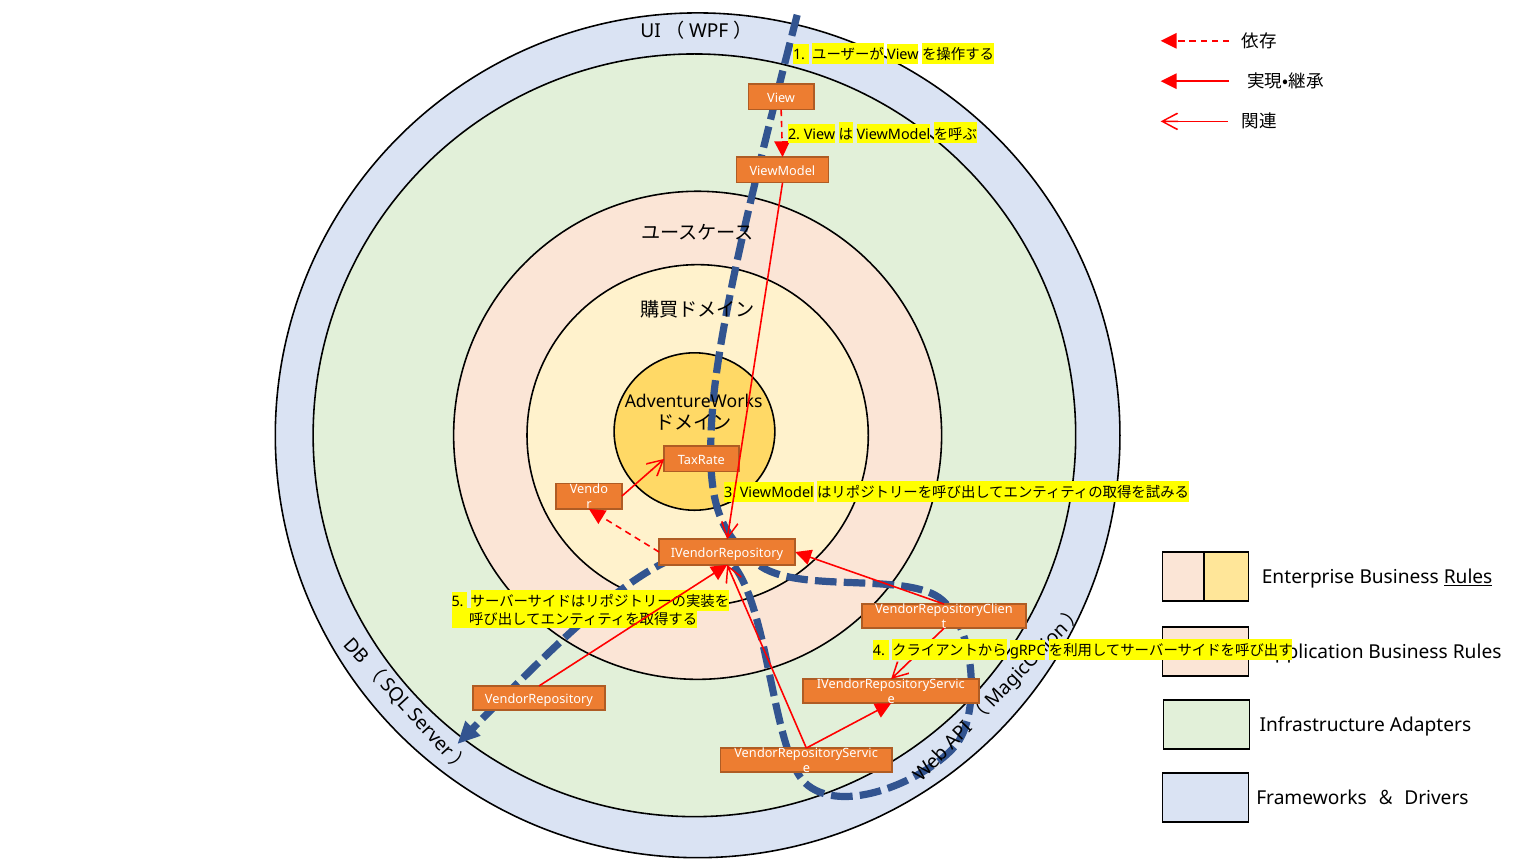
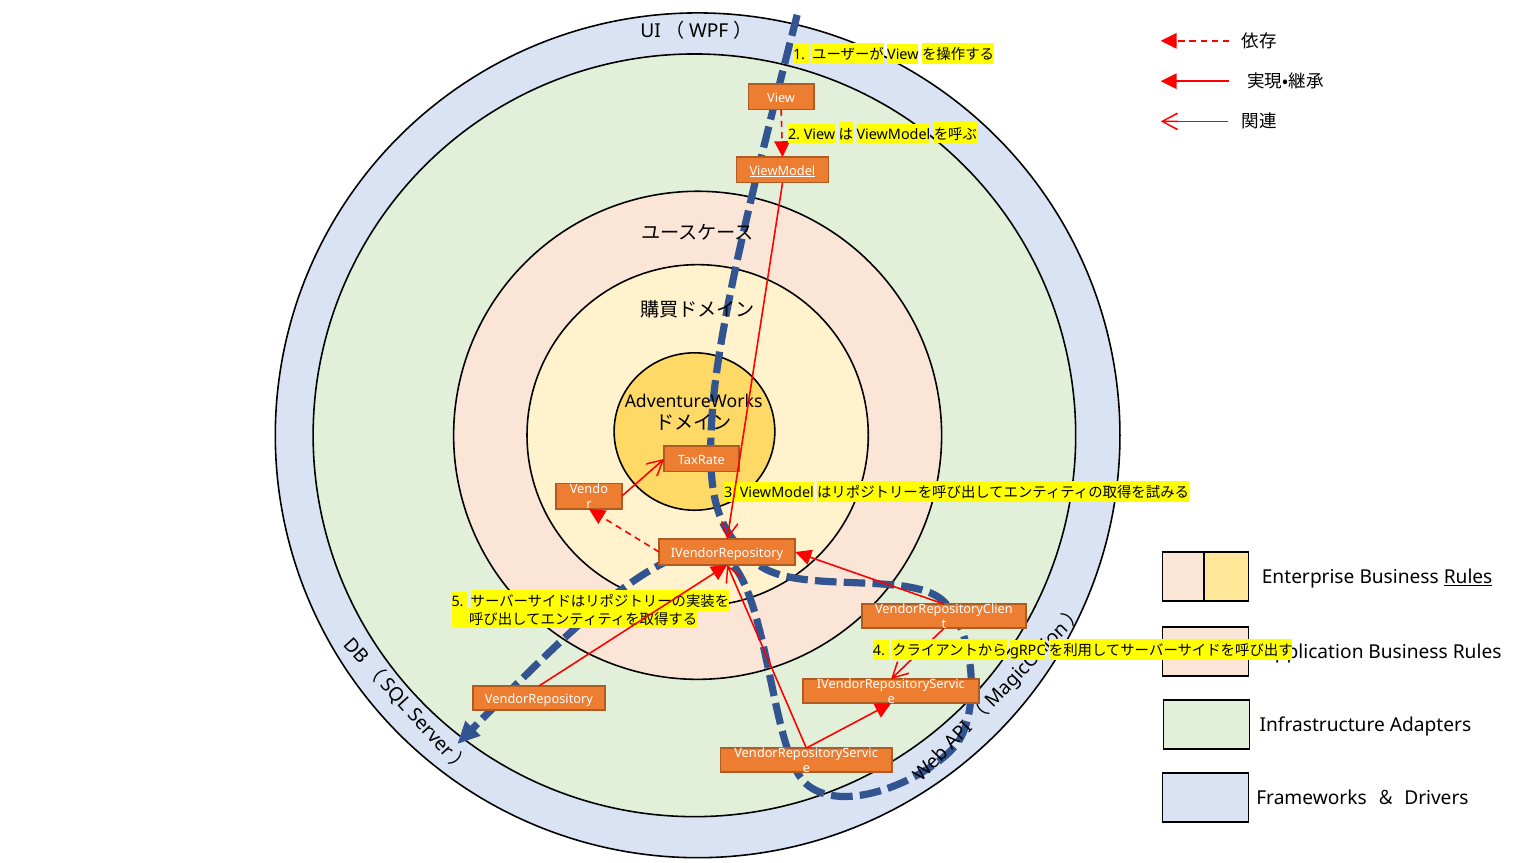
ViewModel underline: none -> present
